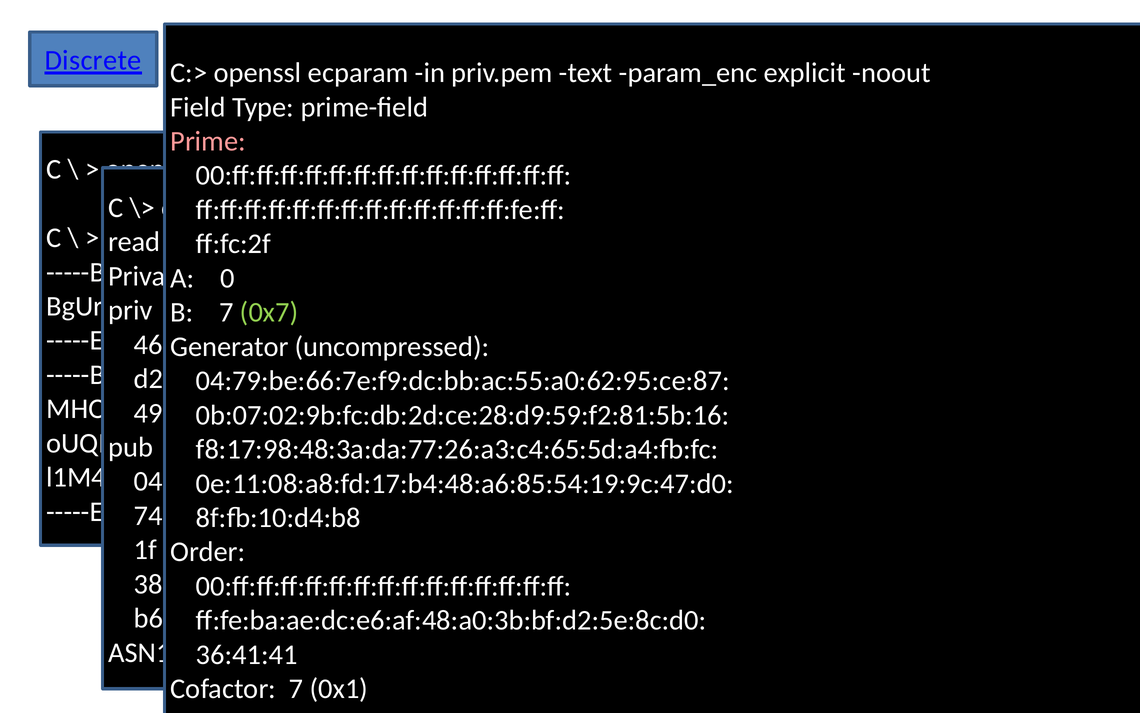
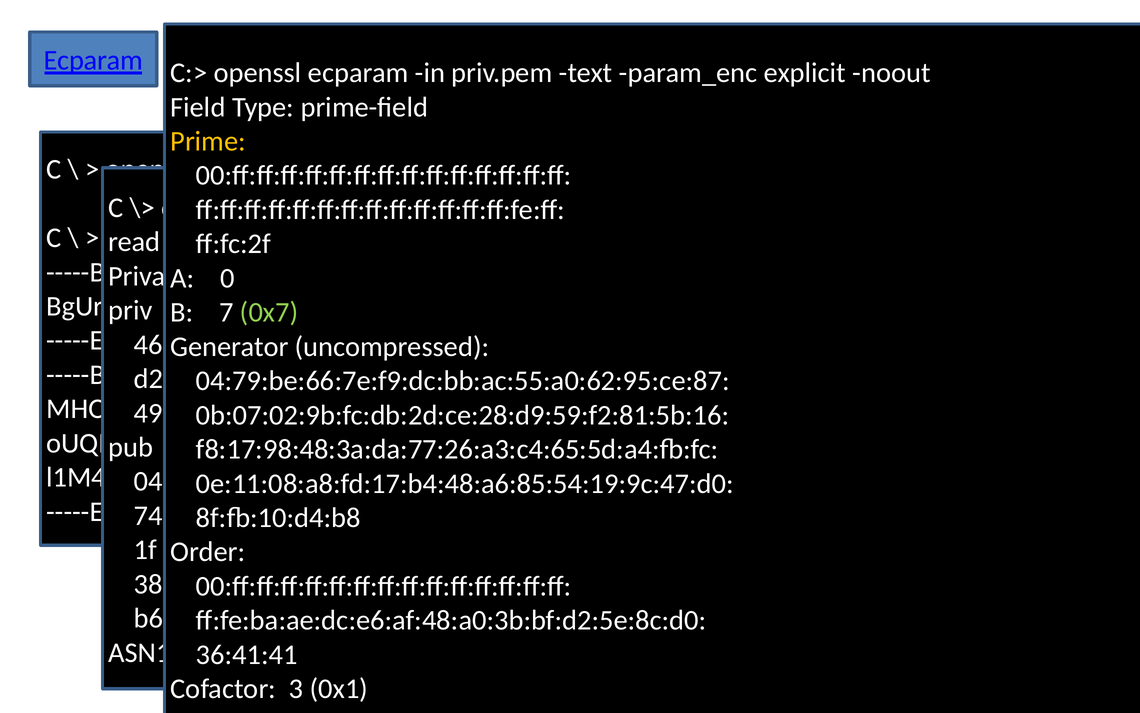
Discrete at (93, 60): Discrete -> Ecparam
Prime colour: pink -> yellow
Cofactor 7: 7 -> 3
